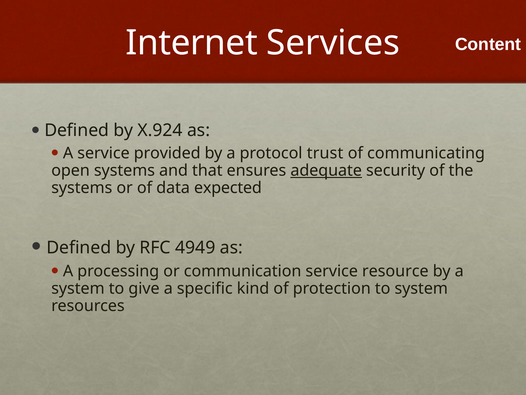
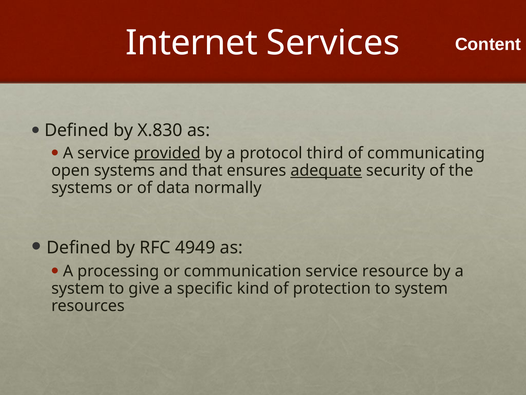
X.924: X.924 -> X.830
provided underline: none -> present
trust: trust -> third
expected: expected -> normally
